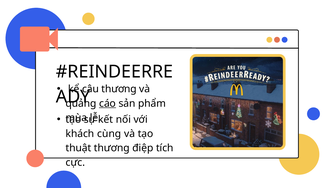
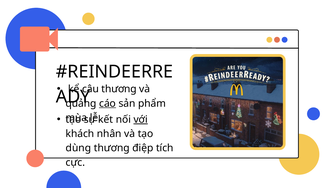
với underline: none -> present
cùng: cùng -> nhân
thuật: thuật -> dùng
